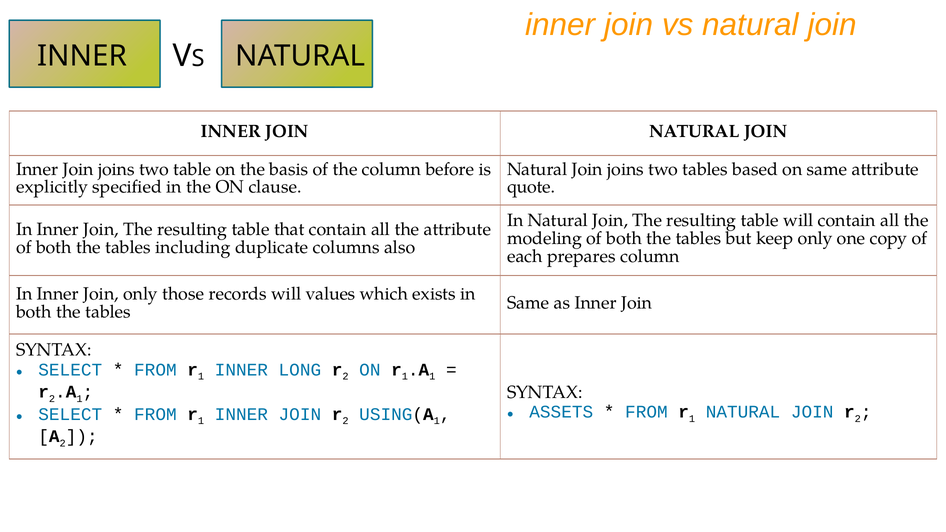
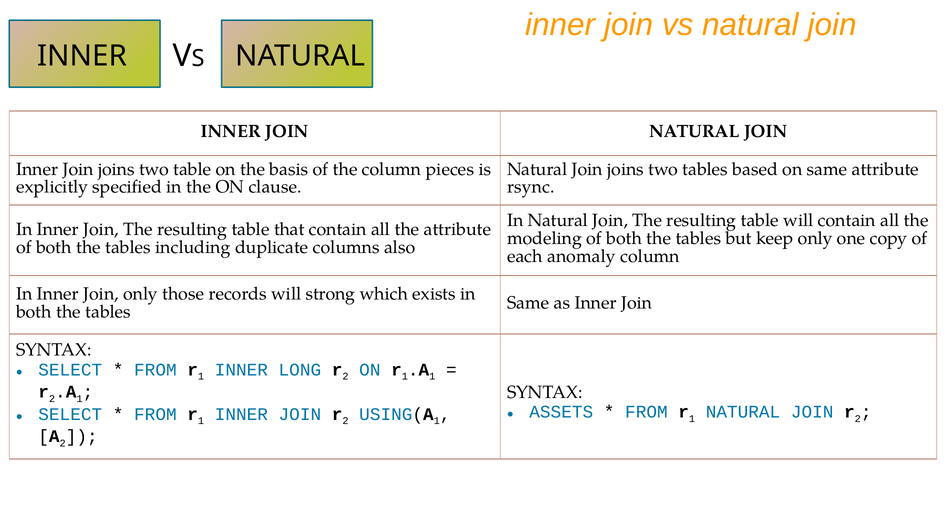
before: before -> pieces
quote: quote -> rsync
prepares: prepares -> anomaly
values: values -> strong
